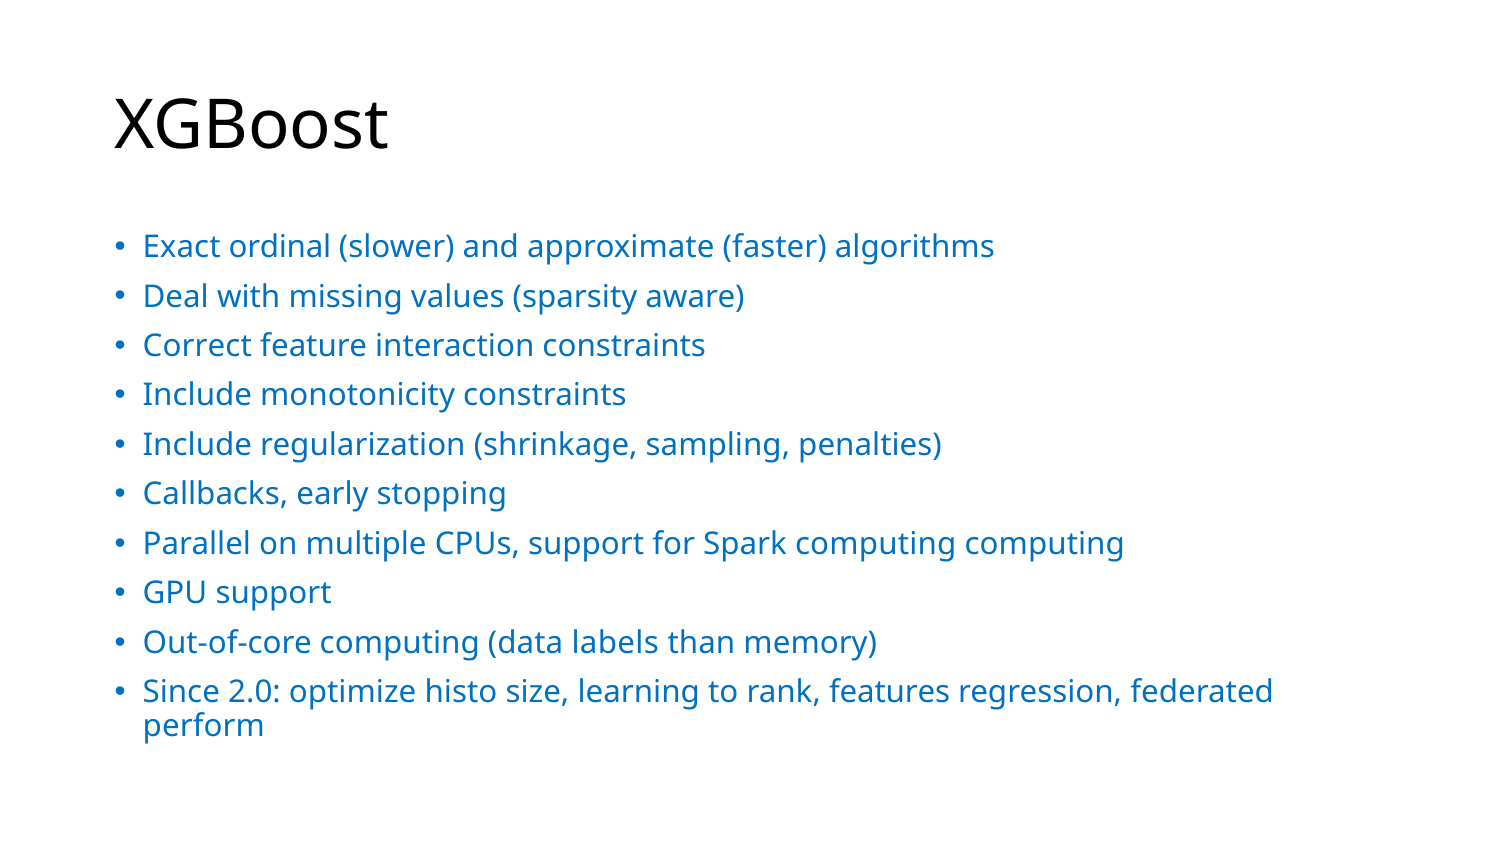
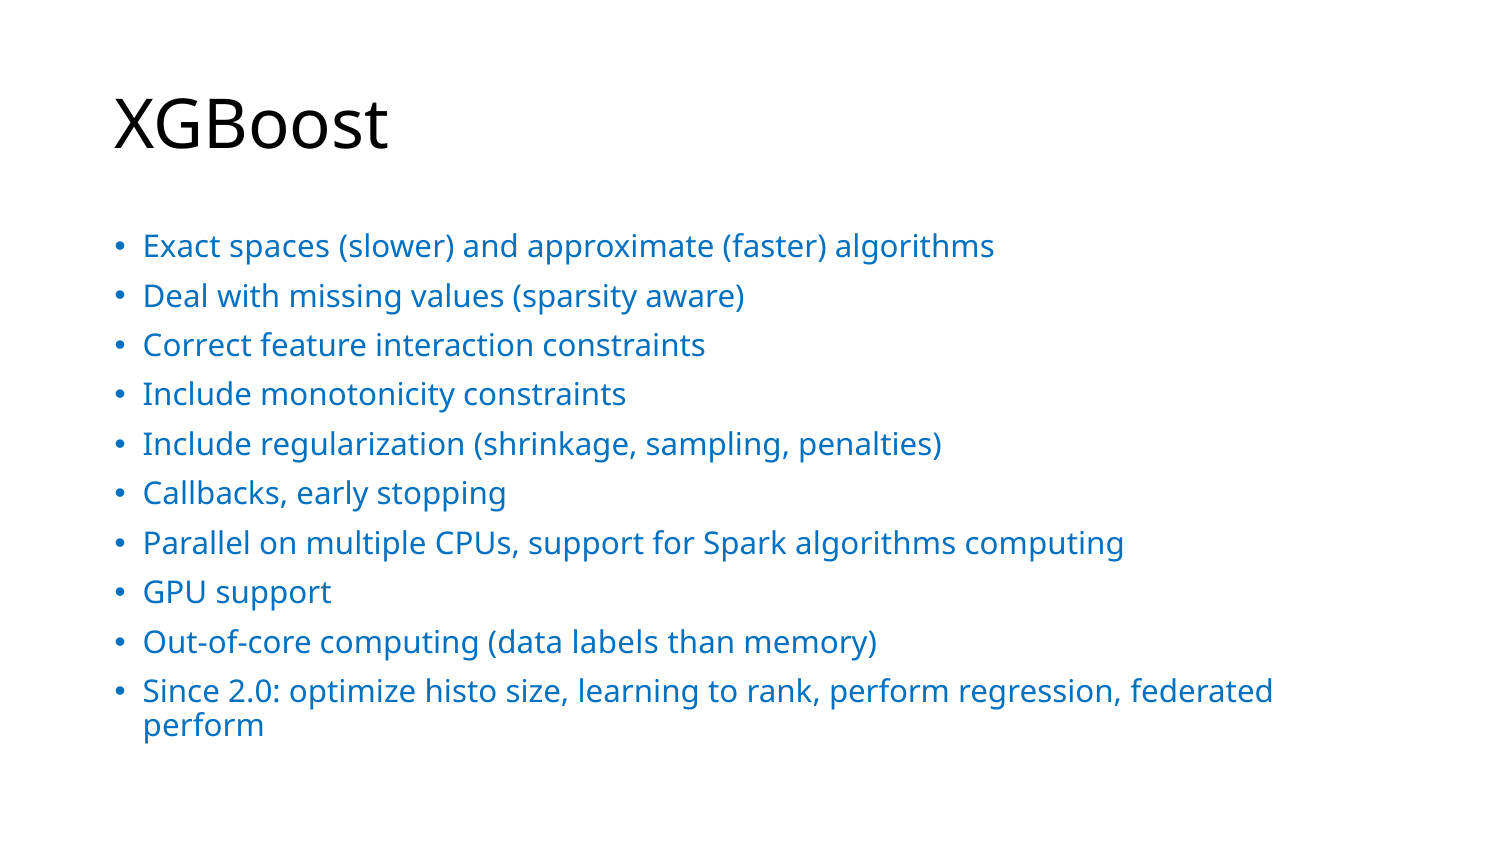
ordinal: ordinal -> spaces
Spark computing: computing -> algorithms
rank features: features -> perform
